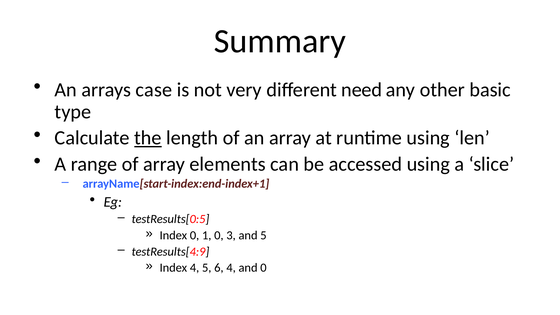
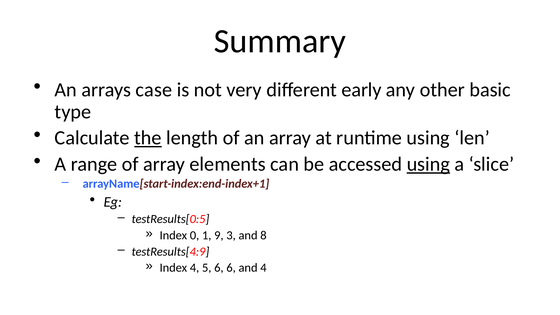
need: need -> early
using at (428, 164) underline: none -> present
1 0: 0 -> 9
and 5: 5 -> 8
6 4: 4 -> 6
and 0: 0 -> 4
